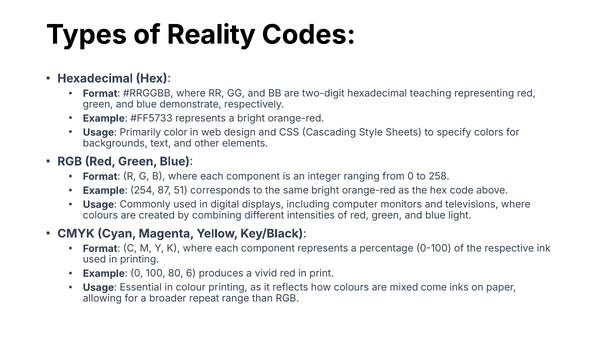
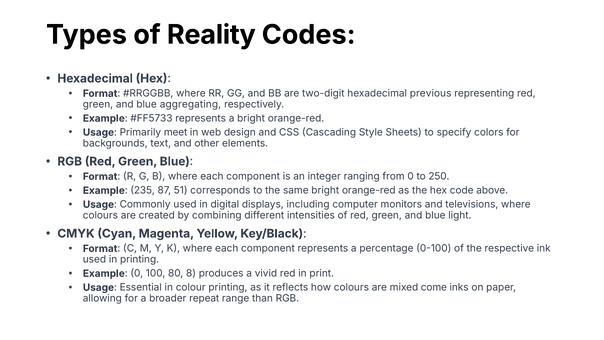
teaching: teaching -> previous
demonstrate: demonstrate -> aggregating
color: color -> meet
258: 258 -> 250
254: 254 -> 235
6: 6 -> 8
